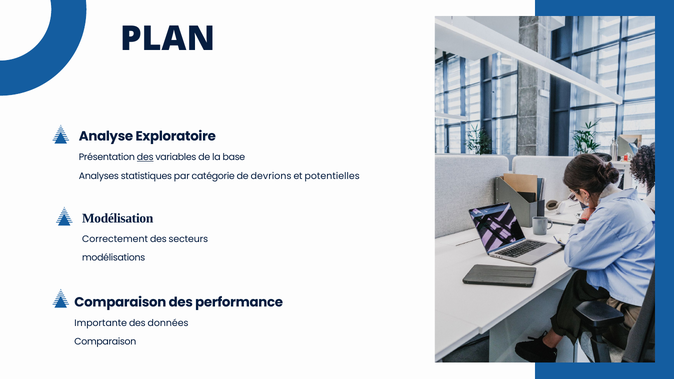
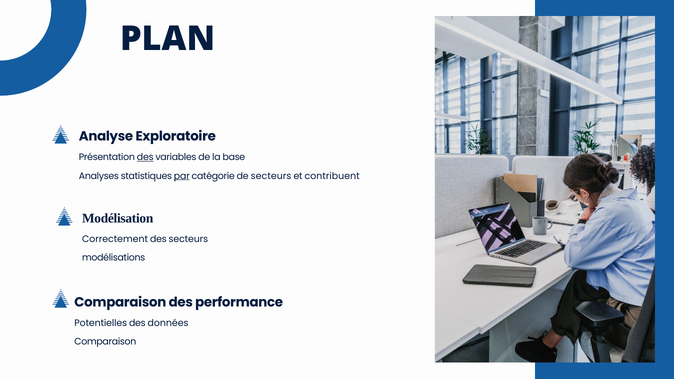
par underline: none -> present
de devrions: devrions -> secteurs
potentielles: potentielles -> contribuent
Importante: Importante -> Potentielles
